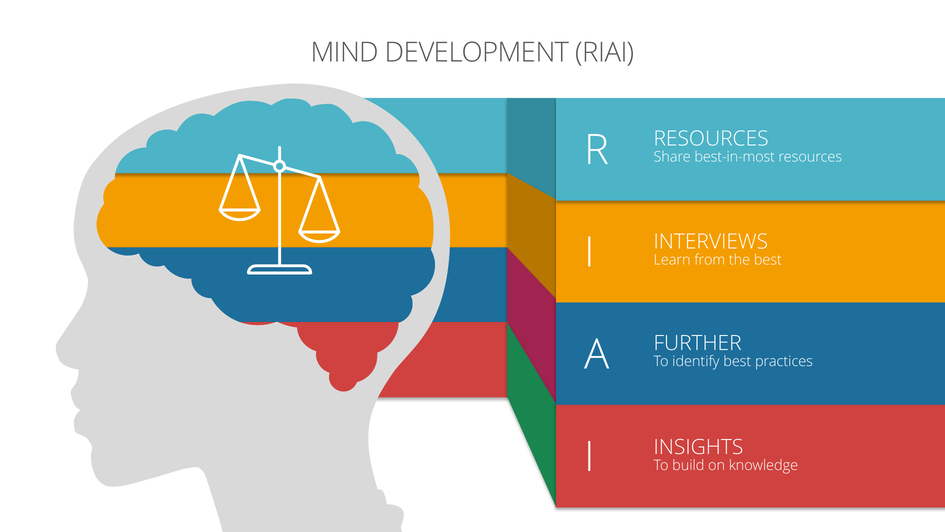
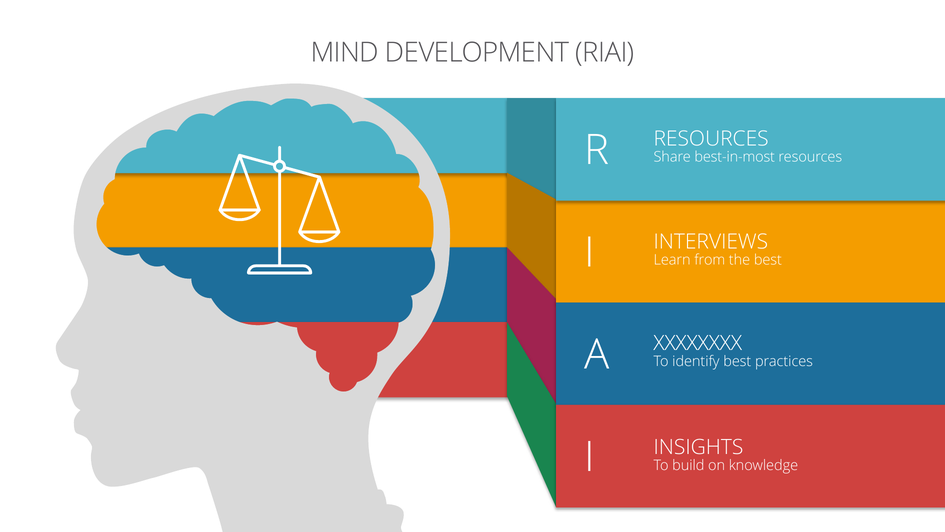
FURTHER: FURTHER -> XXXXXXXX
